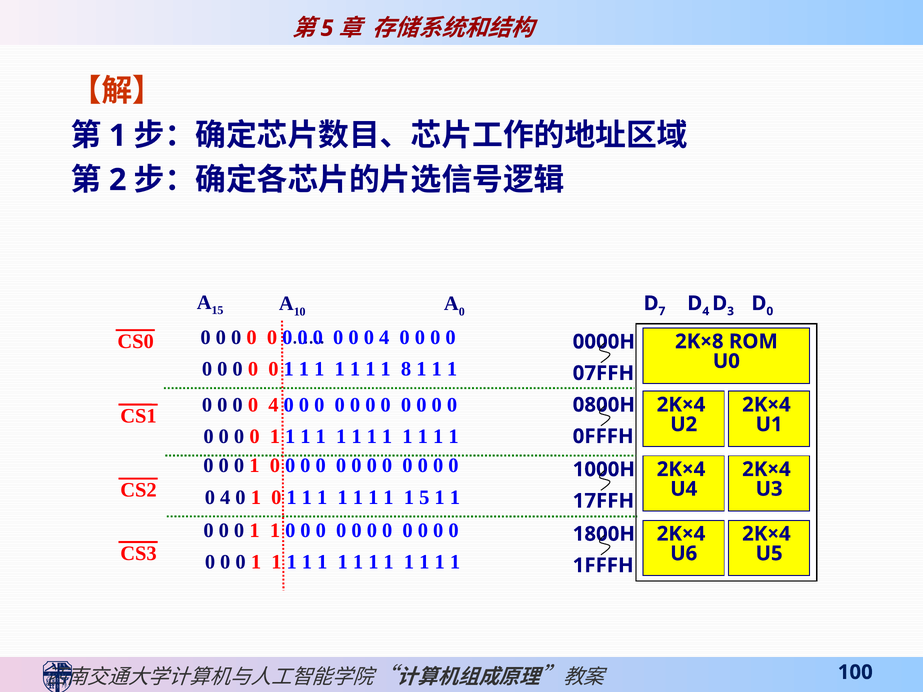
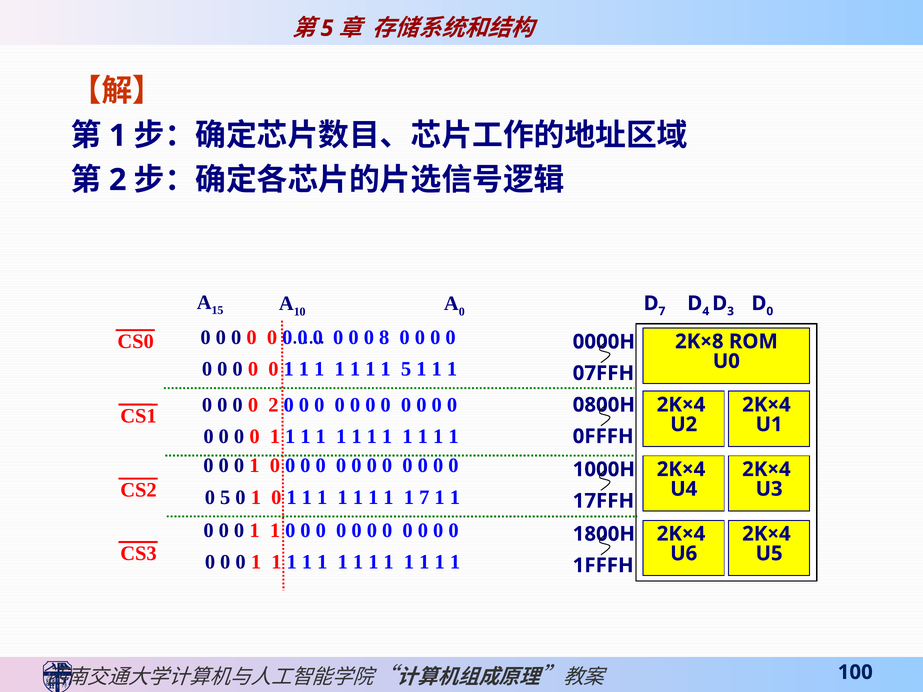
4 at (384, 338): 4 -> 8
1 8: 8 -> 5
4 at (273, 405): 4 -> 2
4 at (225, 498): 4 -> 5
1 5: 5 -> 7
